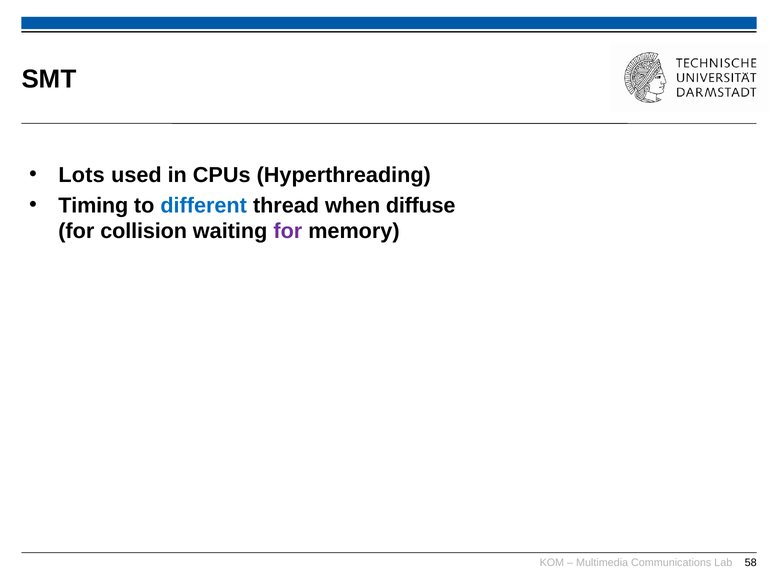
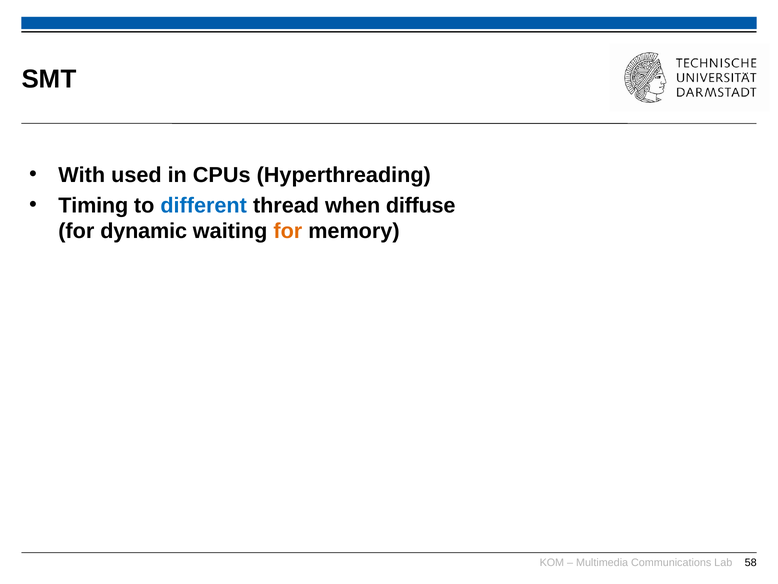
Lots: Lots -> With
collision: collision -> dynamic
for at (288, 231) colour: purple -> orange
